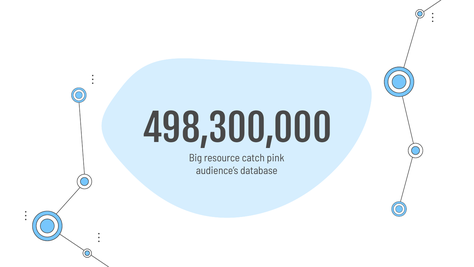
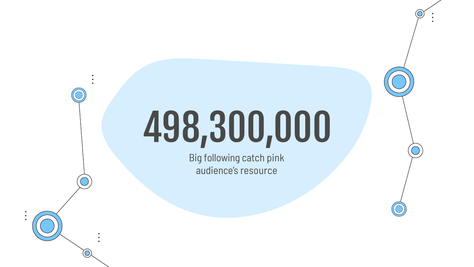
resource: resource -> following
database: database -> resource
